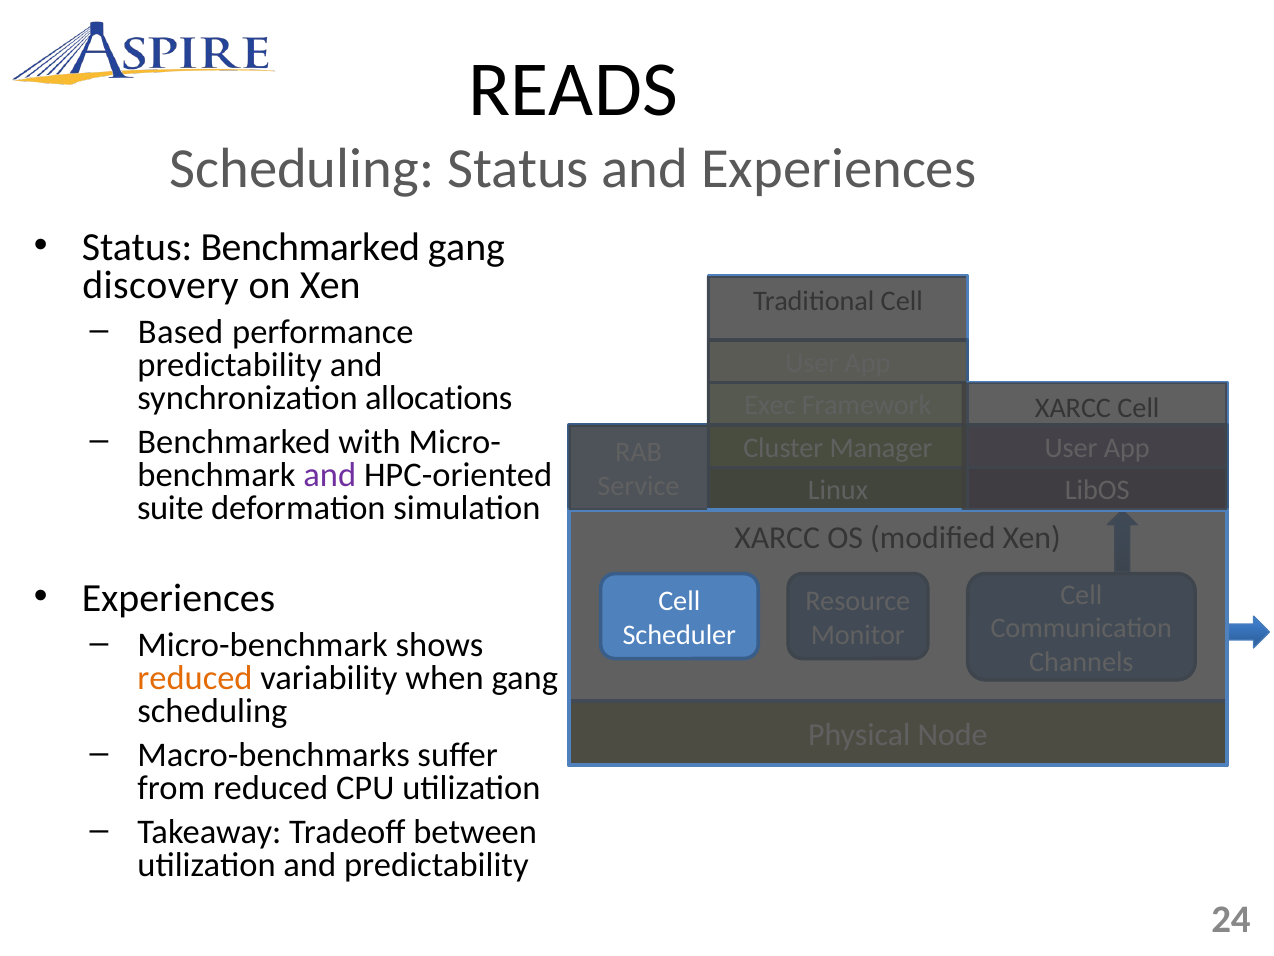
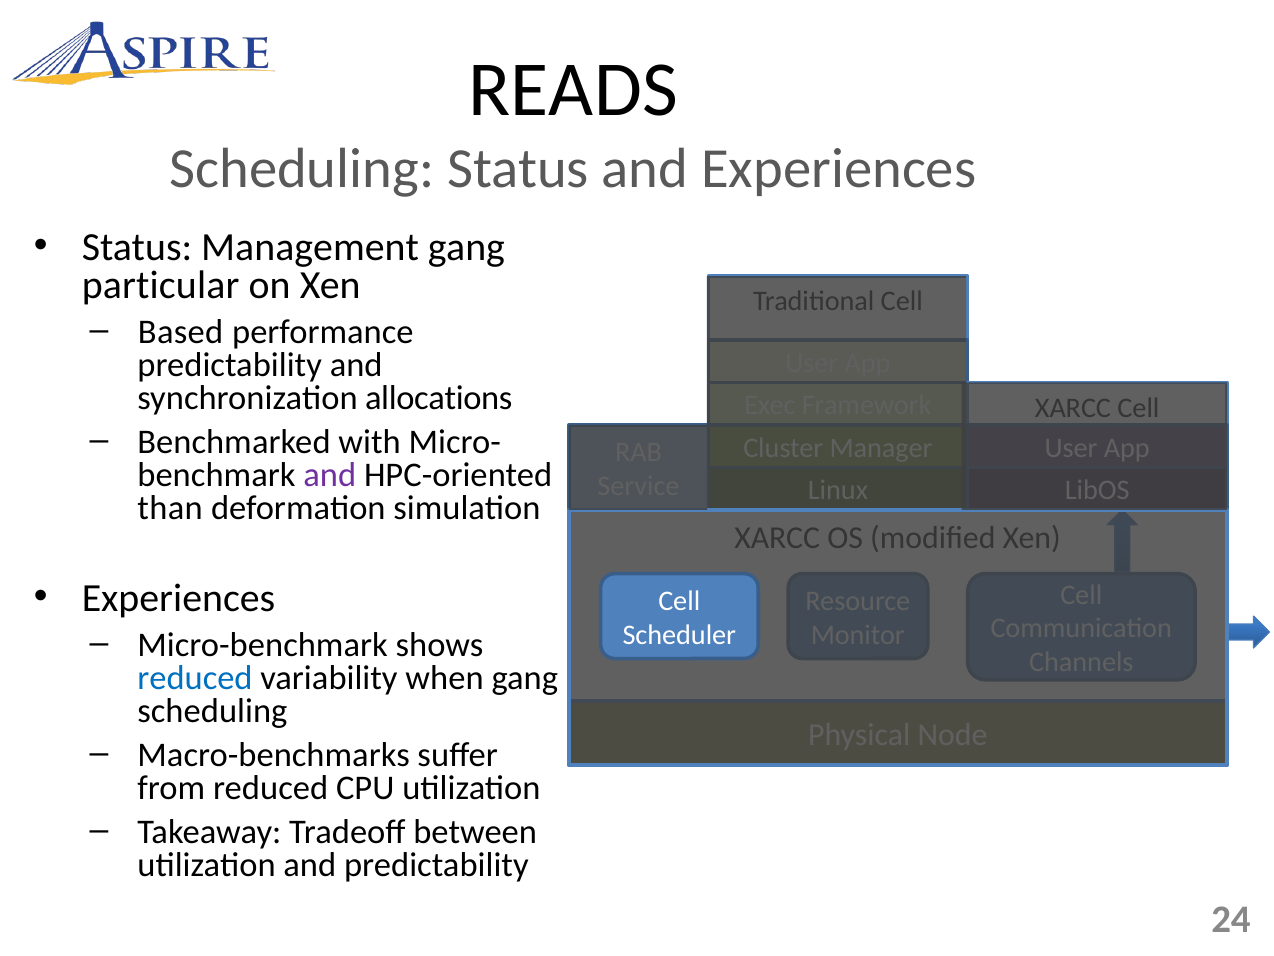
Status Benchmarked: Benchmarked -> Management
discovery: discovery -> particular
suite: suite -> than
reduced at (195, 677) colour: orange -> blue
